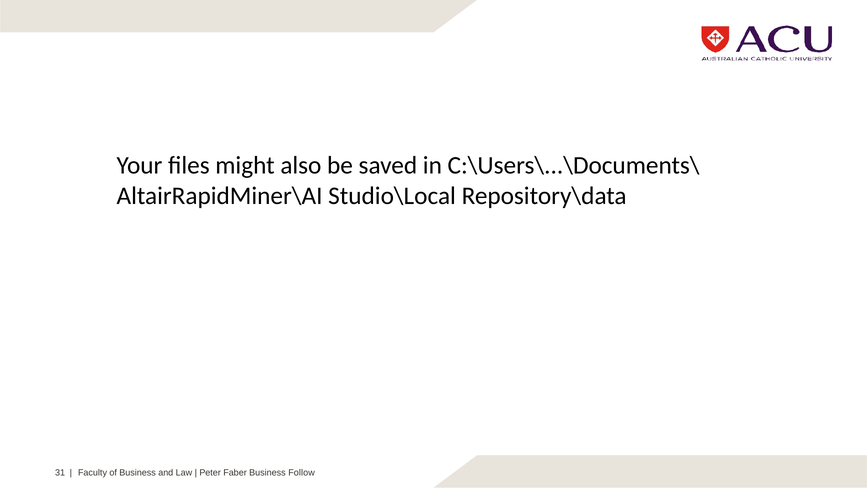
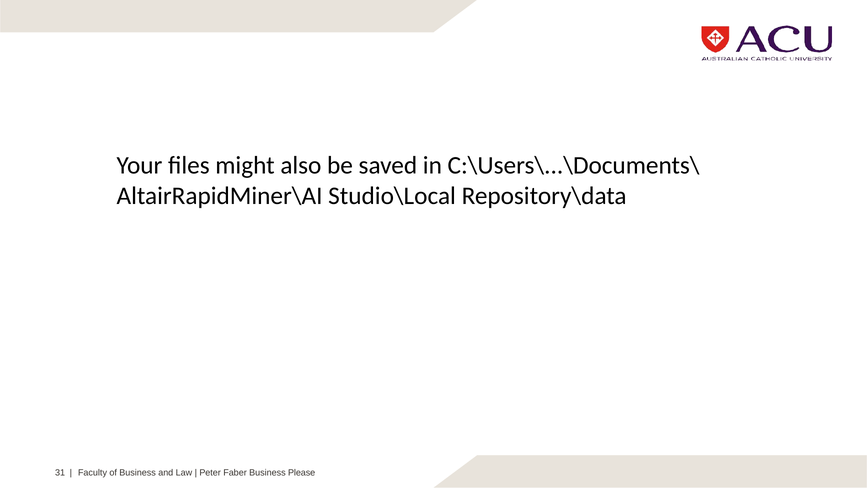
Follow: Follow -> Please
